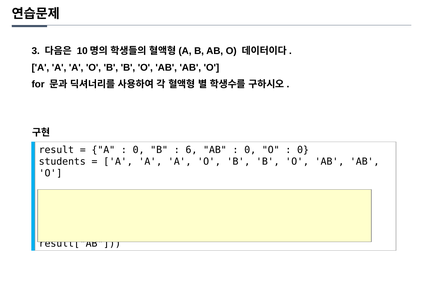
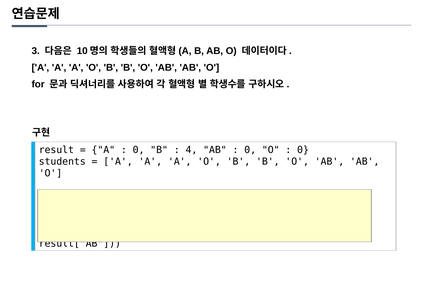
6: 6 -> 4
